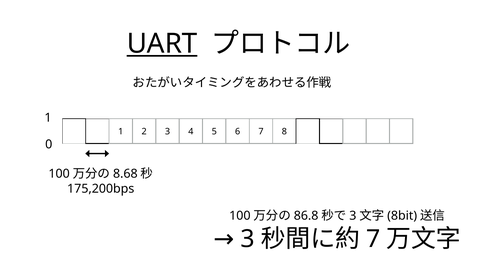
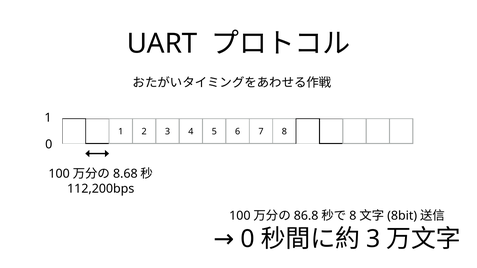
UART underline: present -> none
175,200bps: 175,200bps -> 112,200bps
3 at (353, 216): 3 -> 8
3 at (248, 239): 3 -> 0
7 at (373, 239): 7 -> 3
